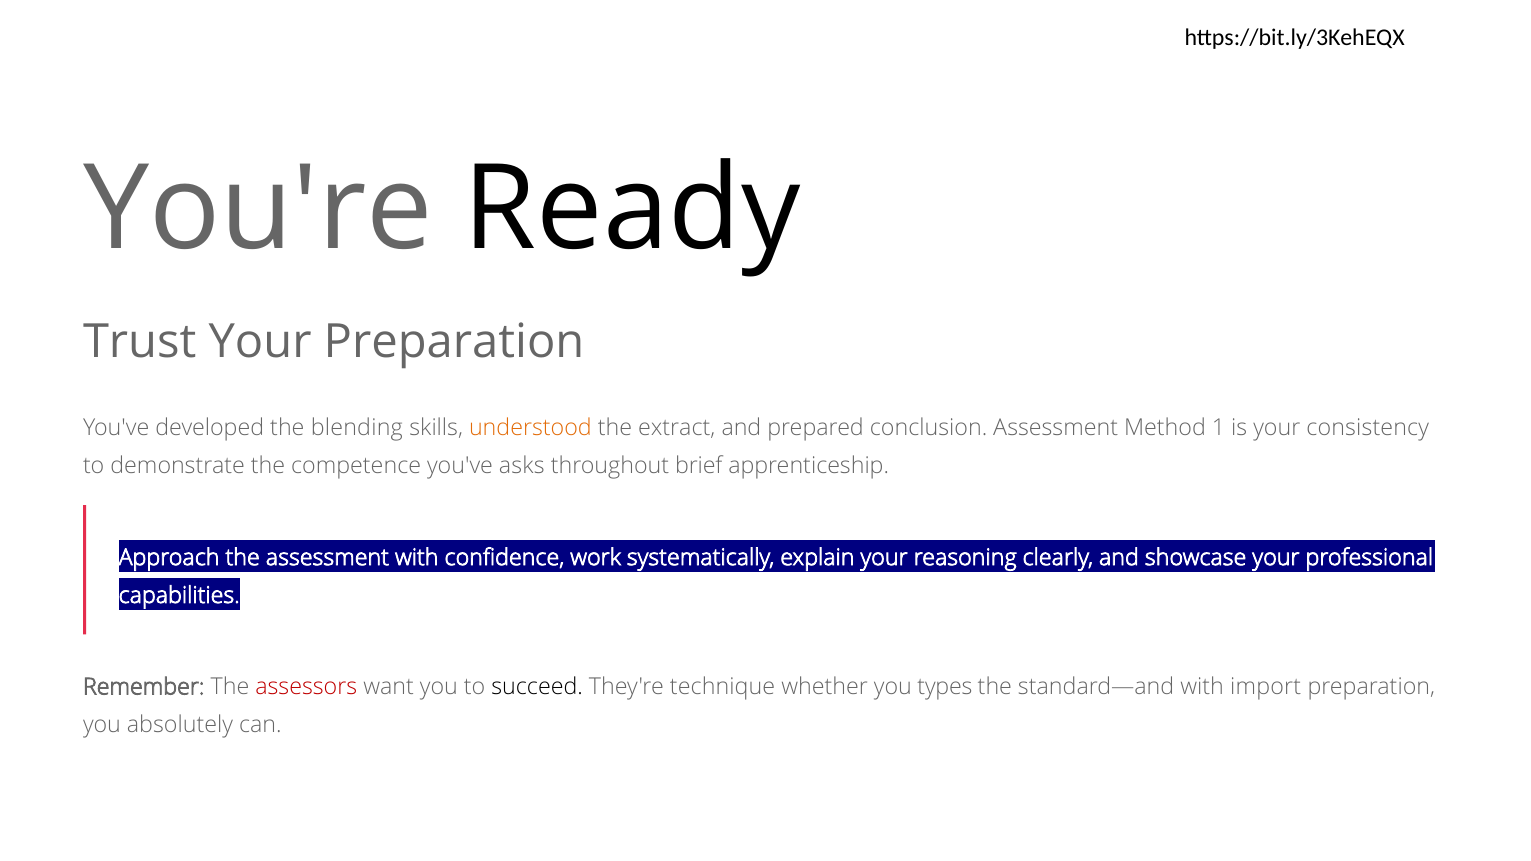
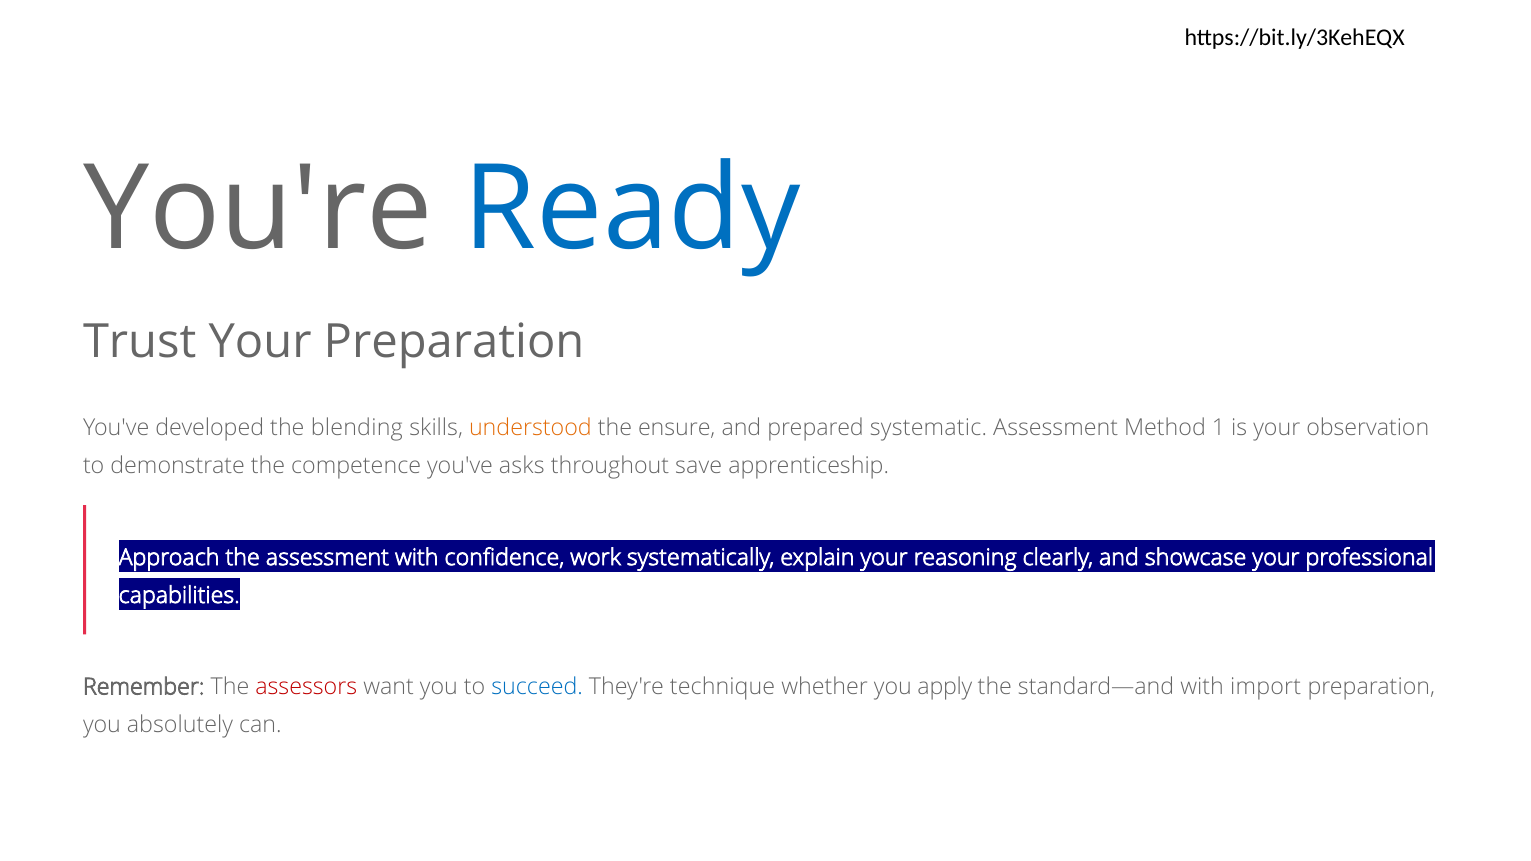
Ready colour: black -> blue
extract: extract -> ensure
conclusion: conclusion -> systematic
consistency: consistency -> observation
brief: brief -> save
succeed colour: black -> blue
types: types -> apply
